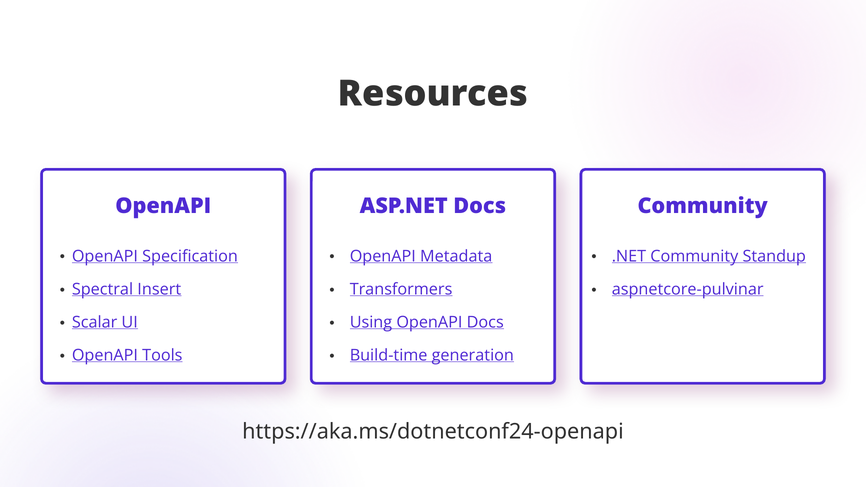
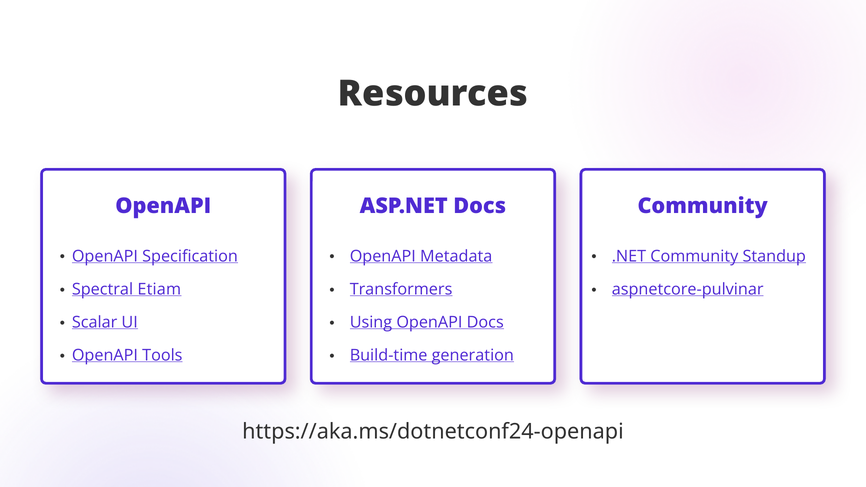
Insert: Insert -> Etiam
